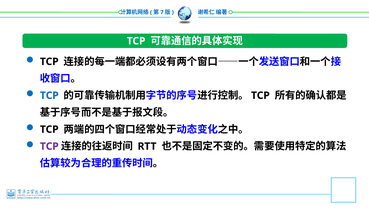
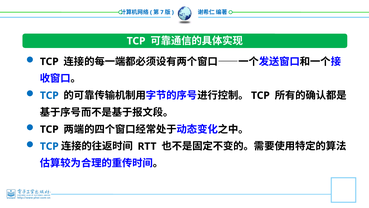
TCP at (49, 146) colour: purple -> blue
